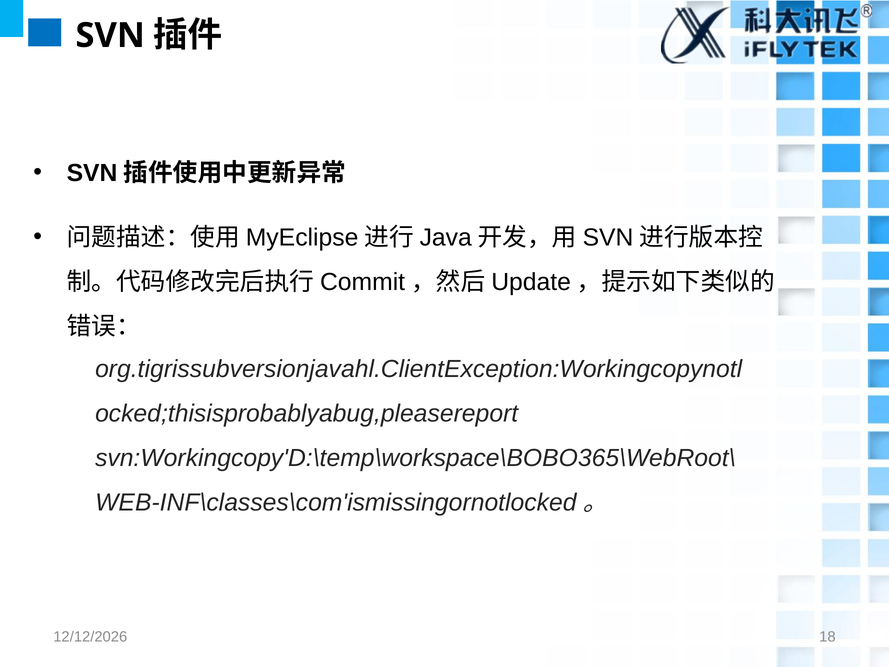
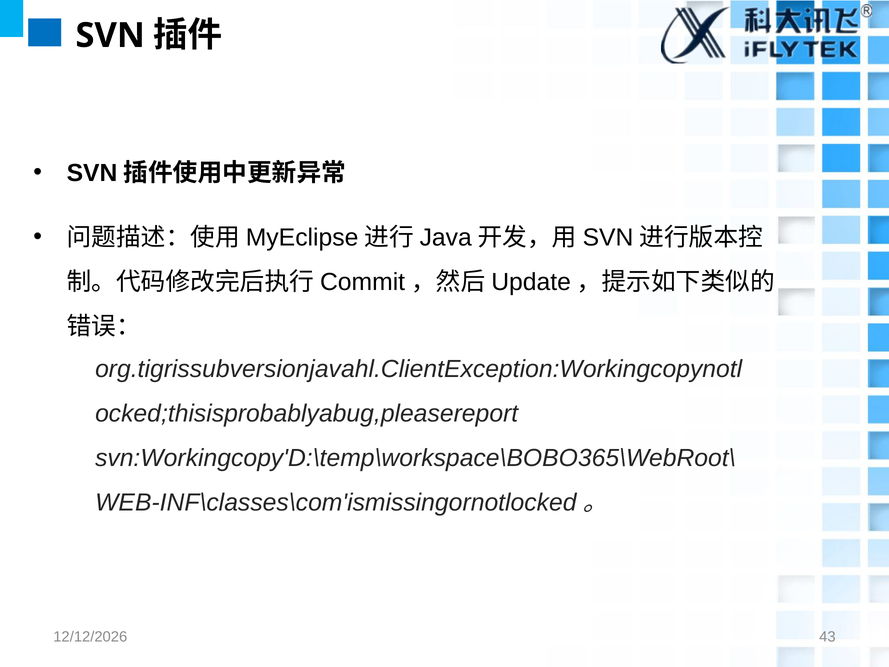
18: 18 -> 43
